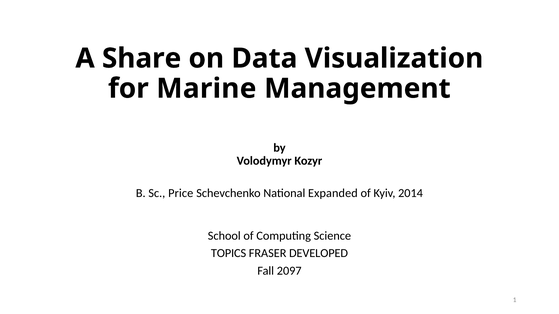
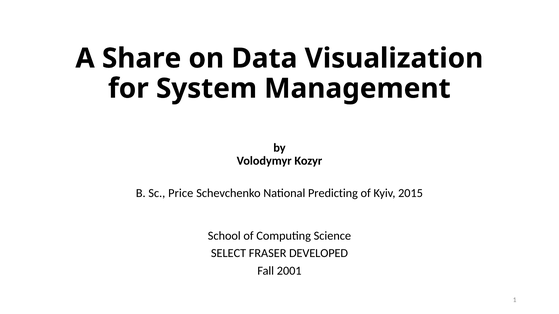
Marine: Marine -> System
Expanded: Expanded -> Predicting
2014: 2014 -> 2015
TOPICS: TOPICS -> SELECT
2097: 2097 -> 2001
